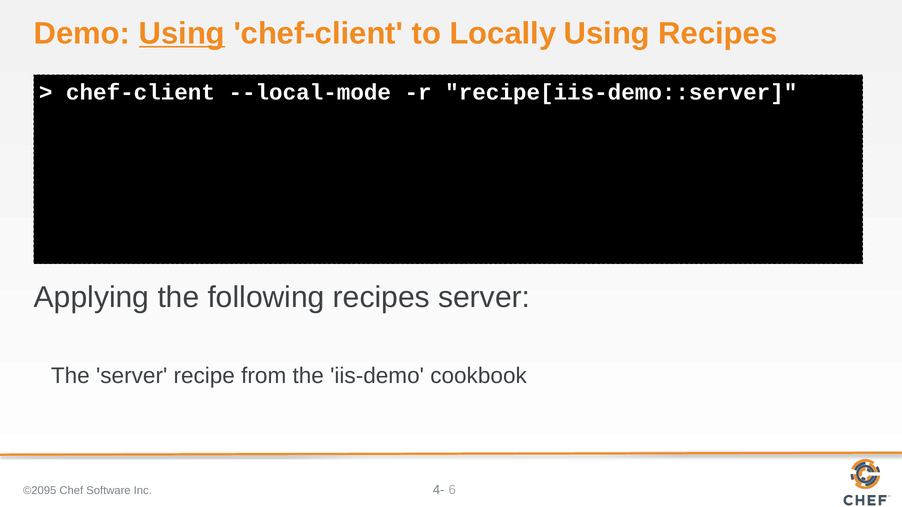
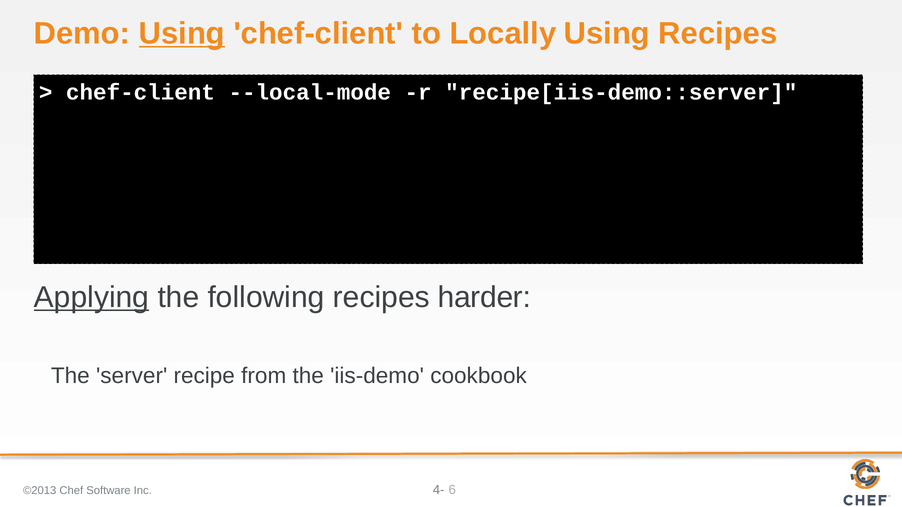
Applying underline: none -> present
recipes server: server -> harder
©2095: ©2095 -> ©2013
